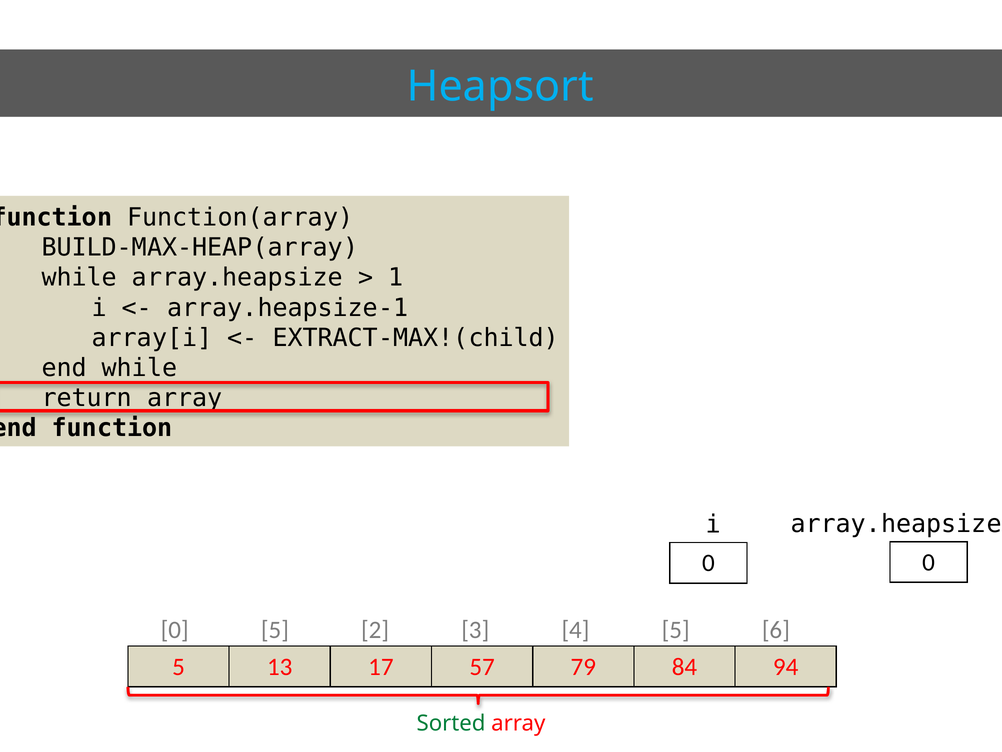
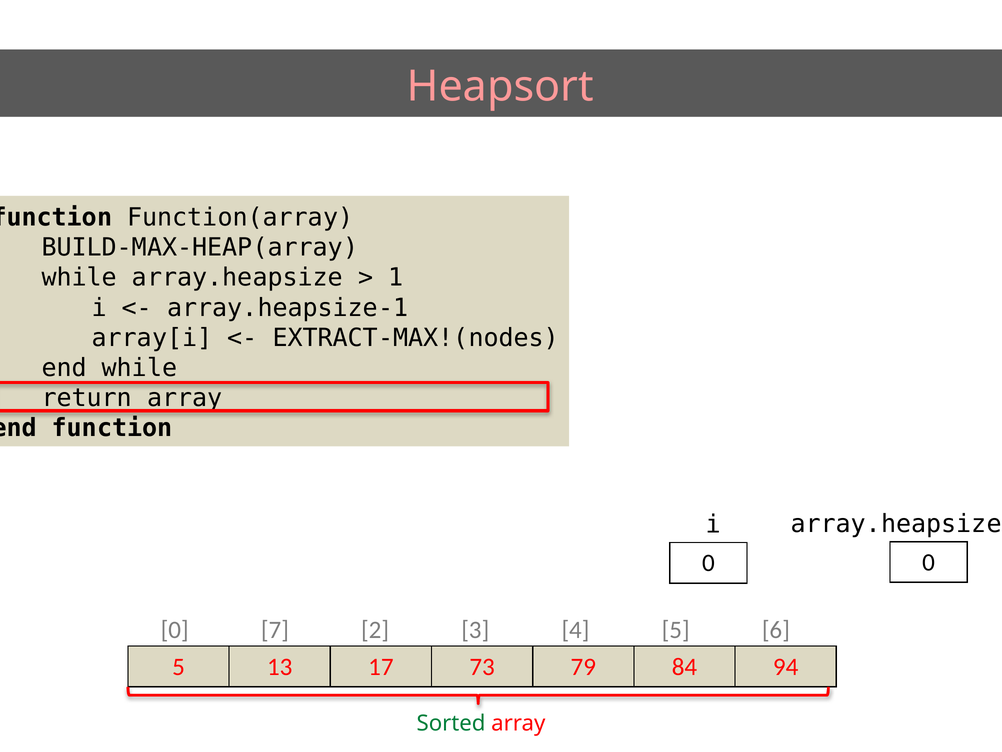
Heapsort colour: light blue -> pink
EXTRACT-MAX!(child: EXTRACT-MAX!(child -> EXTRACT-MAX!(nodes
0 5: 5 -> 7
57: 57 -> 73
